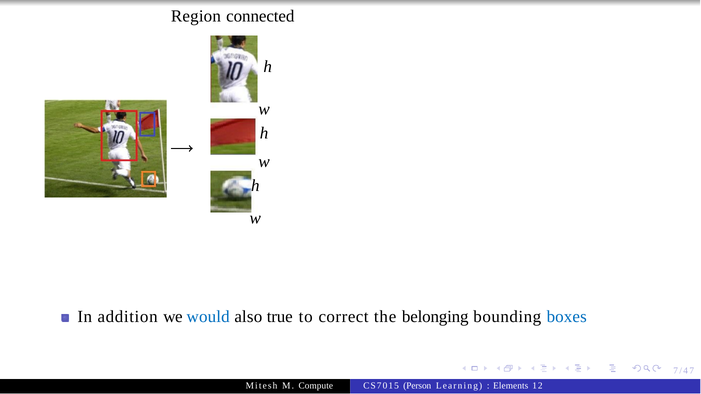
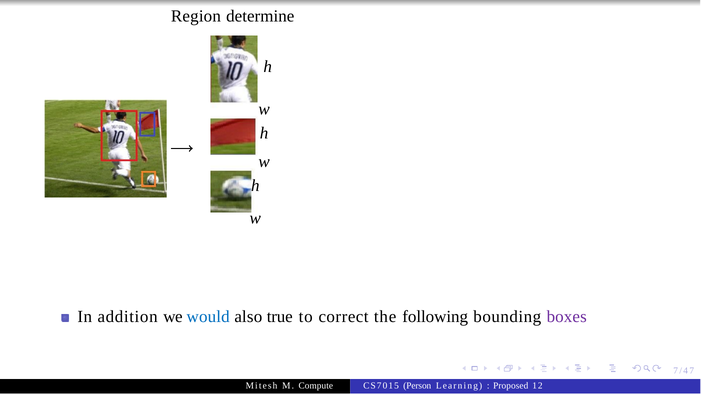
connected: connected -> determine
belonging: belonging -> following
boxes colour: blue -> purple
Elements: Elements -> Proposed
